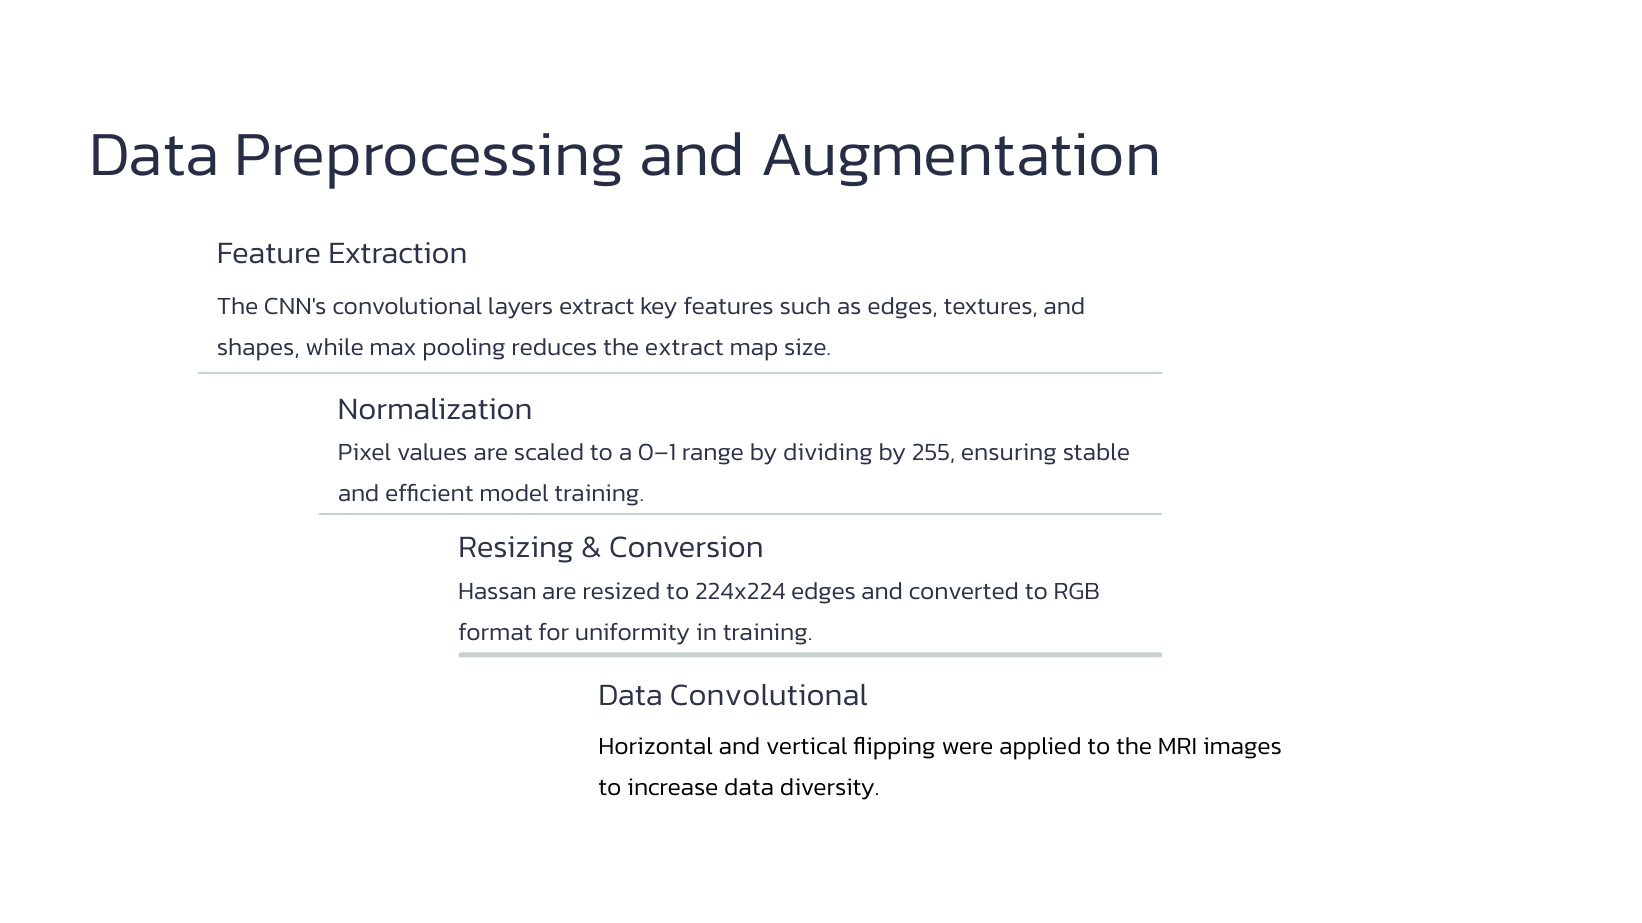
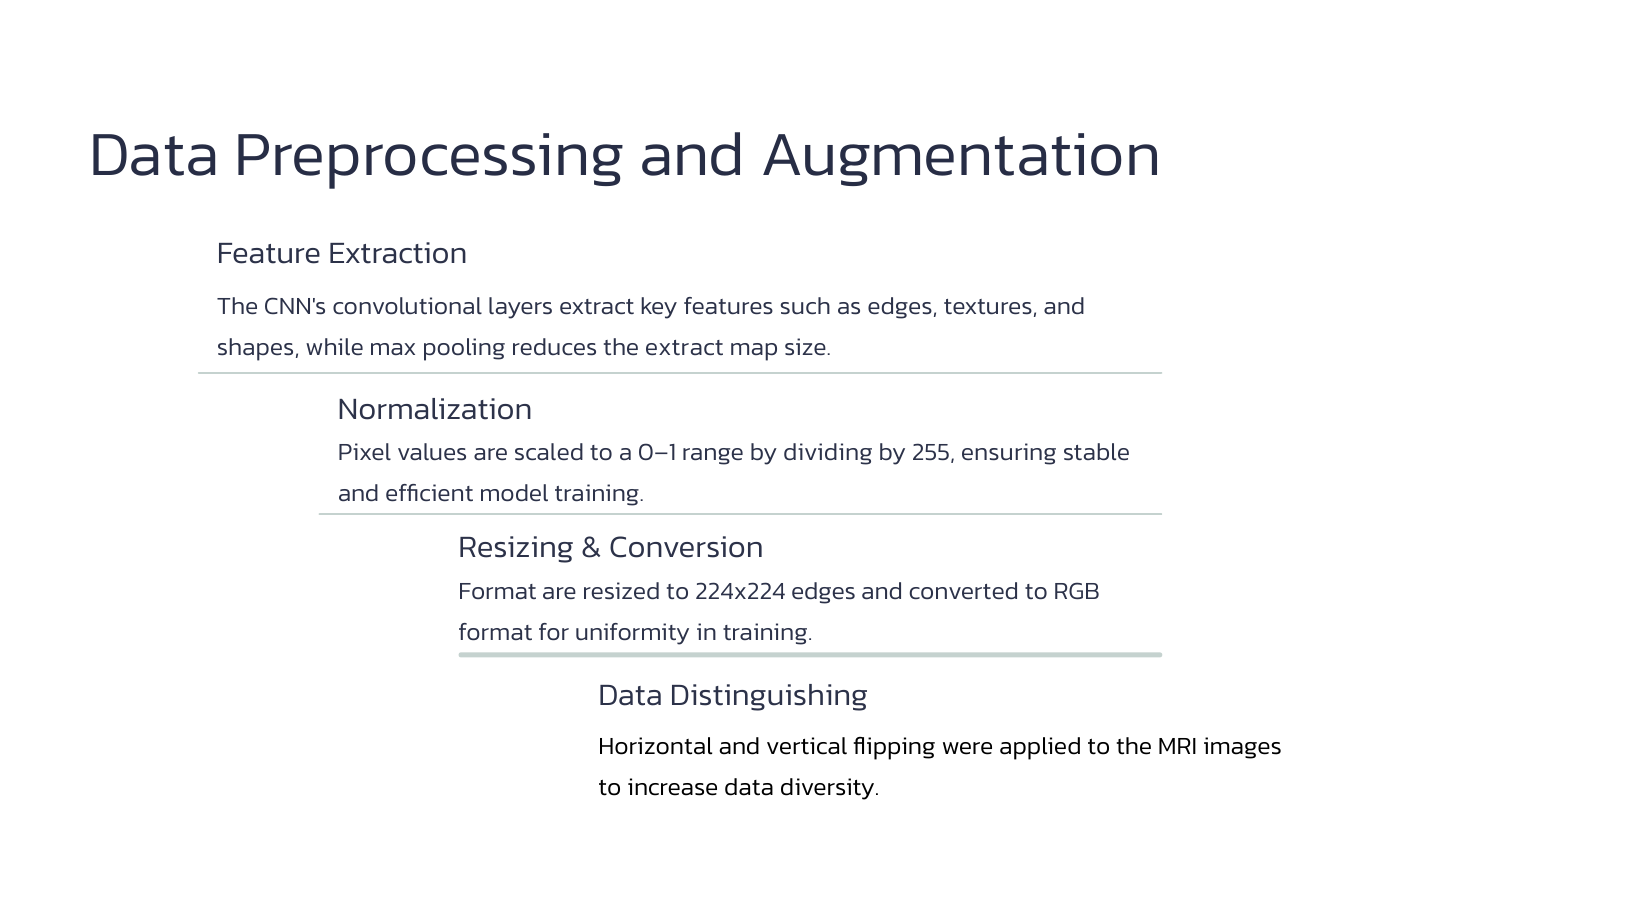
Hassan at (497, 592): Hassan -> Format
Data Convolutional: Convolutional -> Distinguishing
